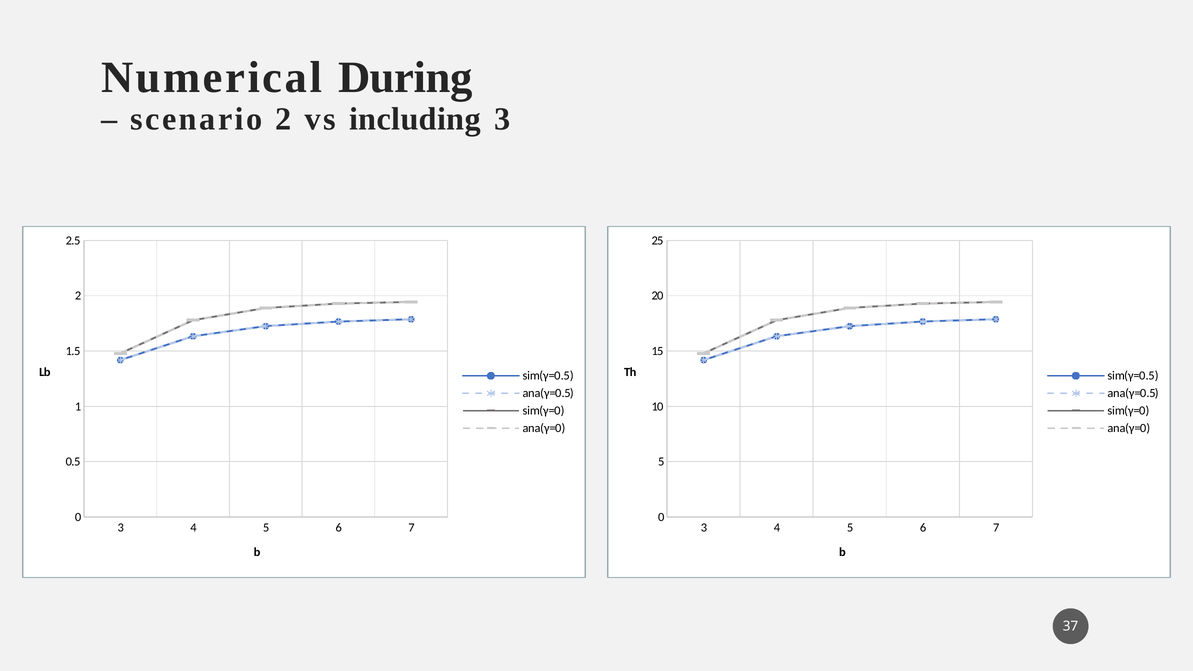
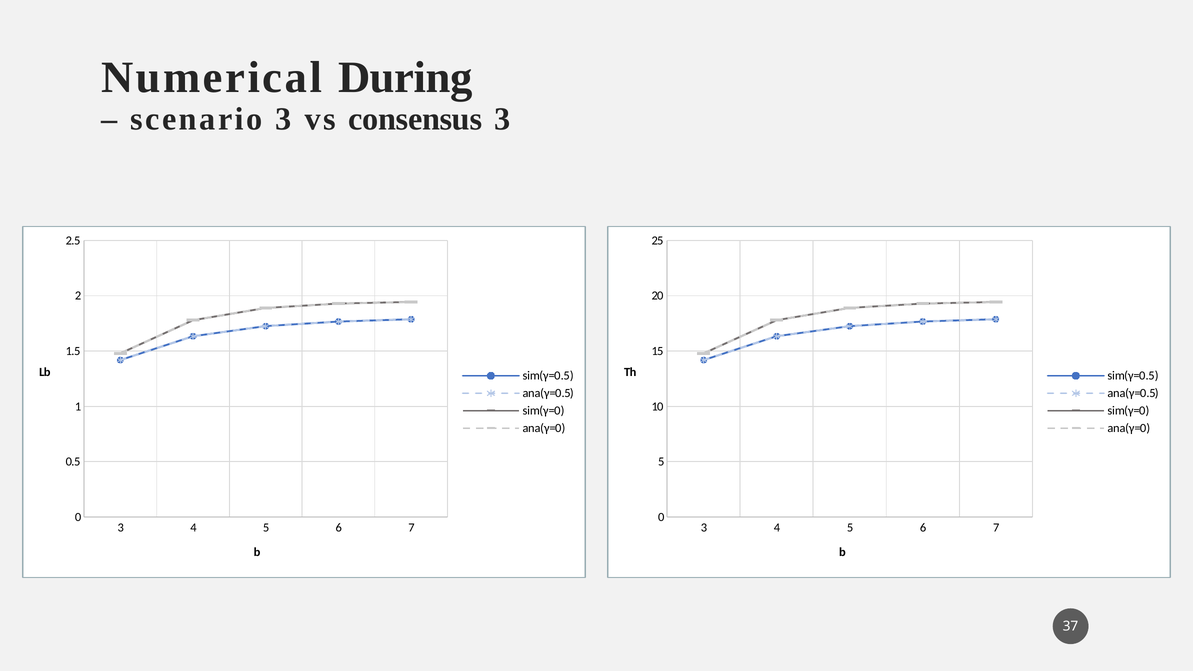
scenario 2: 2 -> 3
including: including -> consensus
